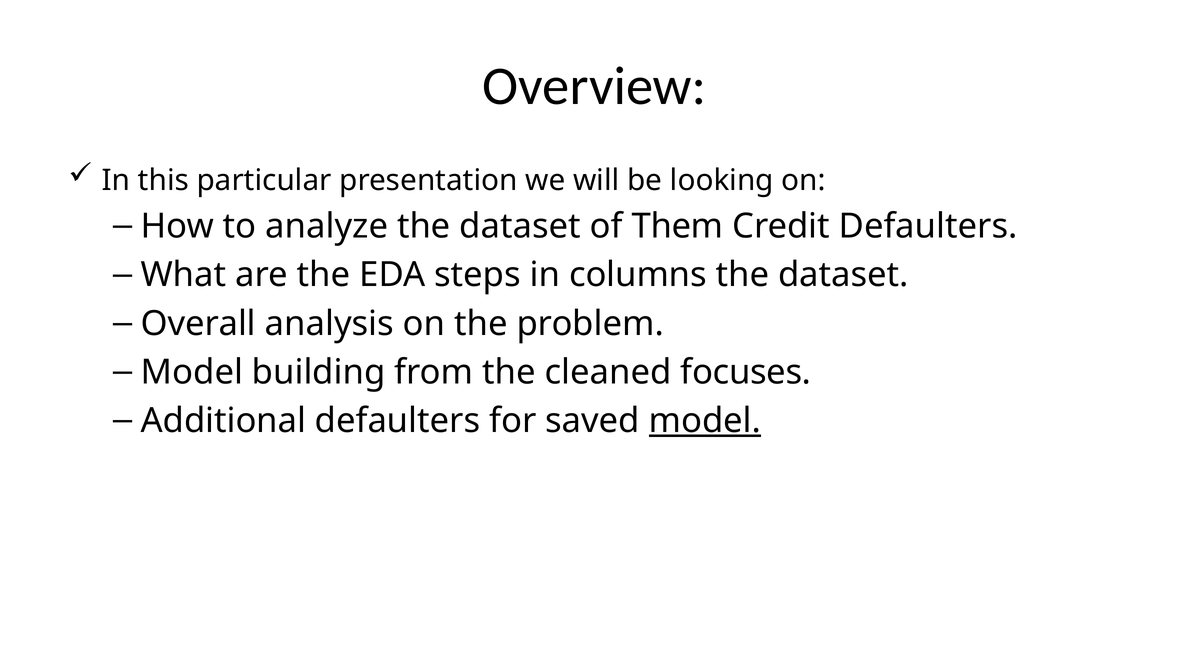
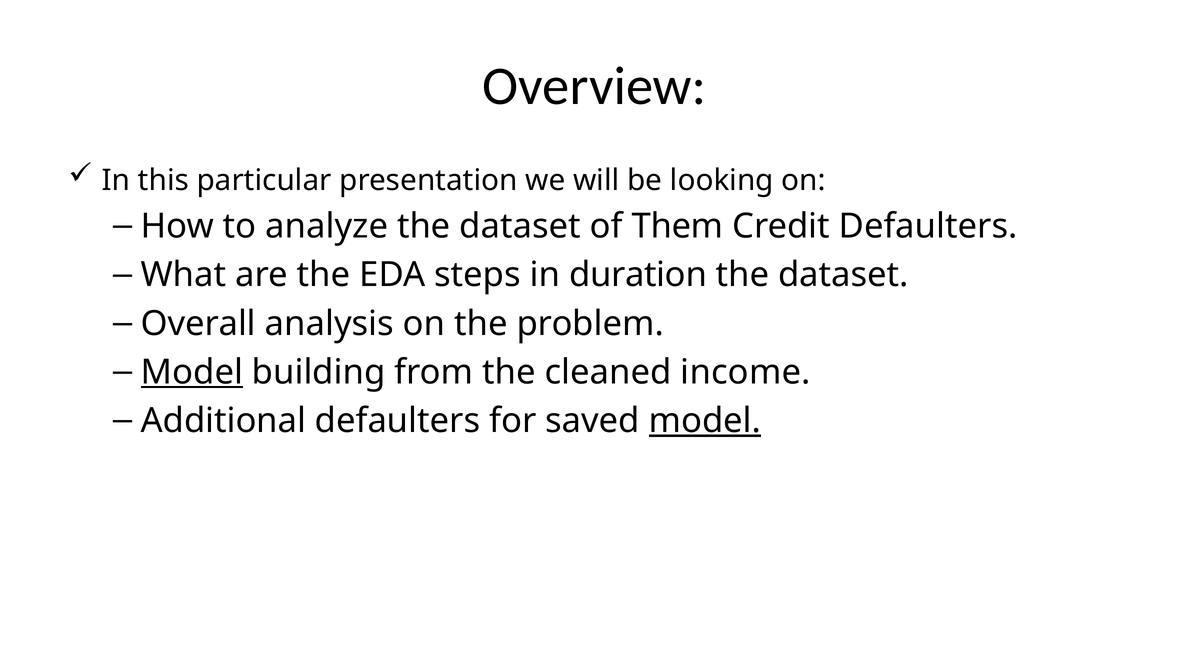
columns: columns -> duration
Model at (192, 372) underline: none -> present
focuses: focuses -> income
